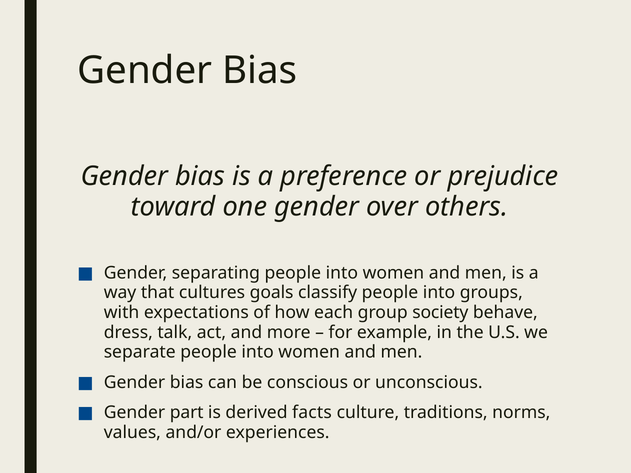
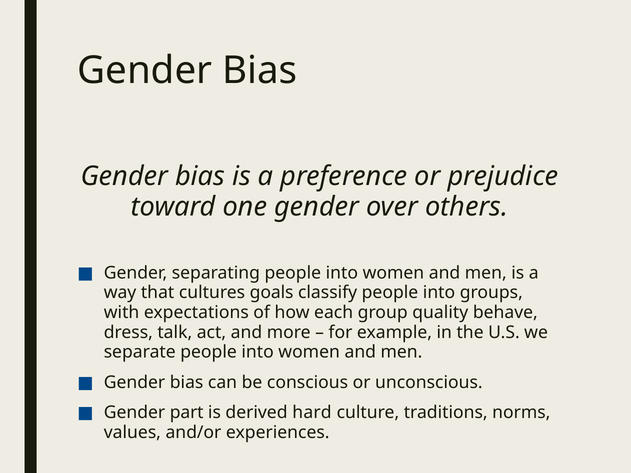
society: society -> quality
facts: facts -> hard
